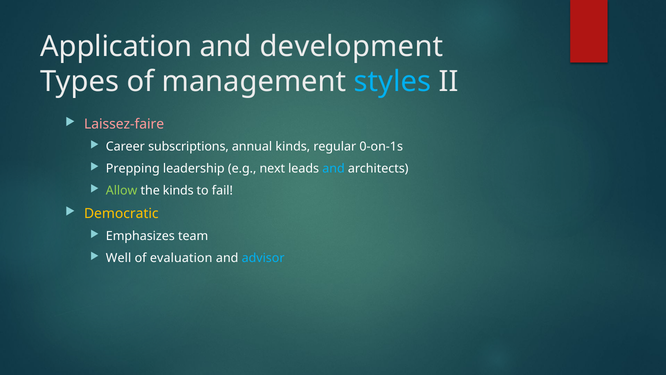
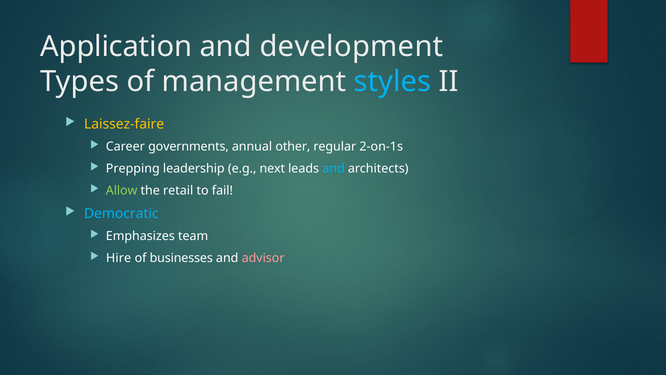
Laissez-faire colour: pink -> yellow
subscriptions: subscriptions -> governments
annual kinds: kinds -> other
0-on-1s: 0-on-1s -> 2-on-1s
the kinds: kinds -> retail
Democratic colour: yellow -> light blue
Well: Well -> Hire
evaluation: evaluation -> businesses
advisor colour: light blue -> pink
